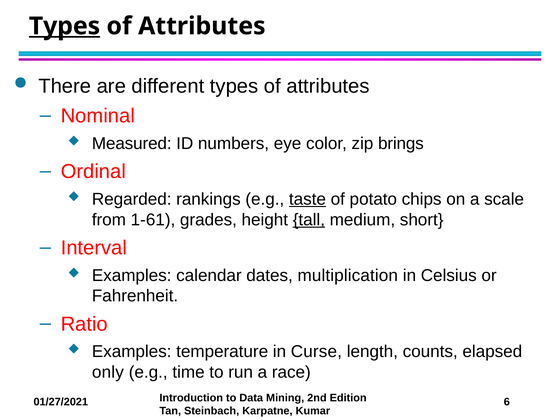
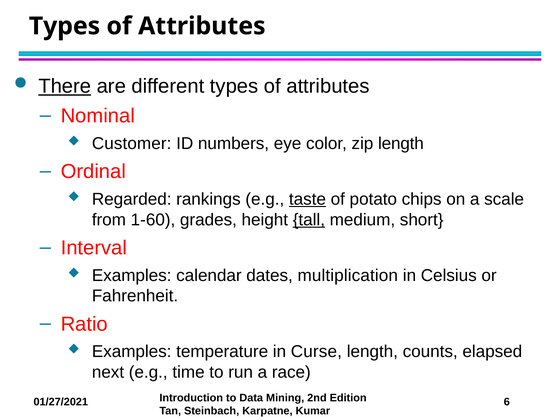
Types at (64, 26) underline: present -> none
There underline: none -> present
Measured: Measured -> Customer
zip brings: brings -> length
1-61: 1-61 -> 1-60
only: only -> next
